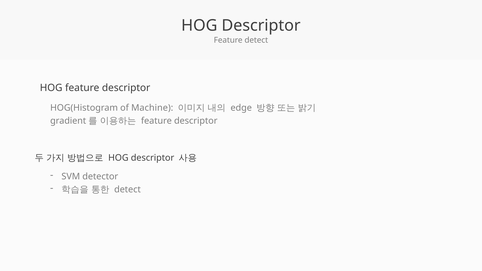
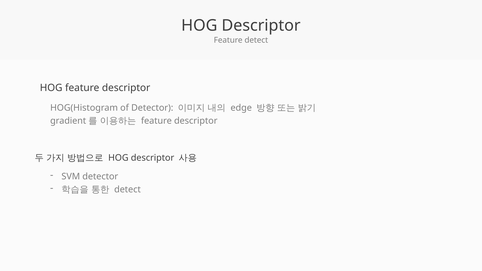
of Machine: Machine -> Detector
